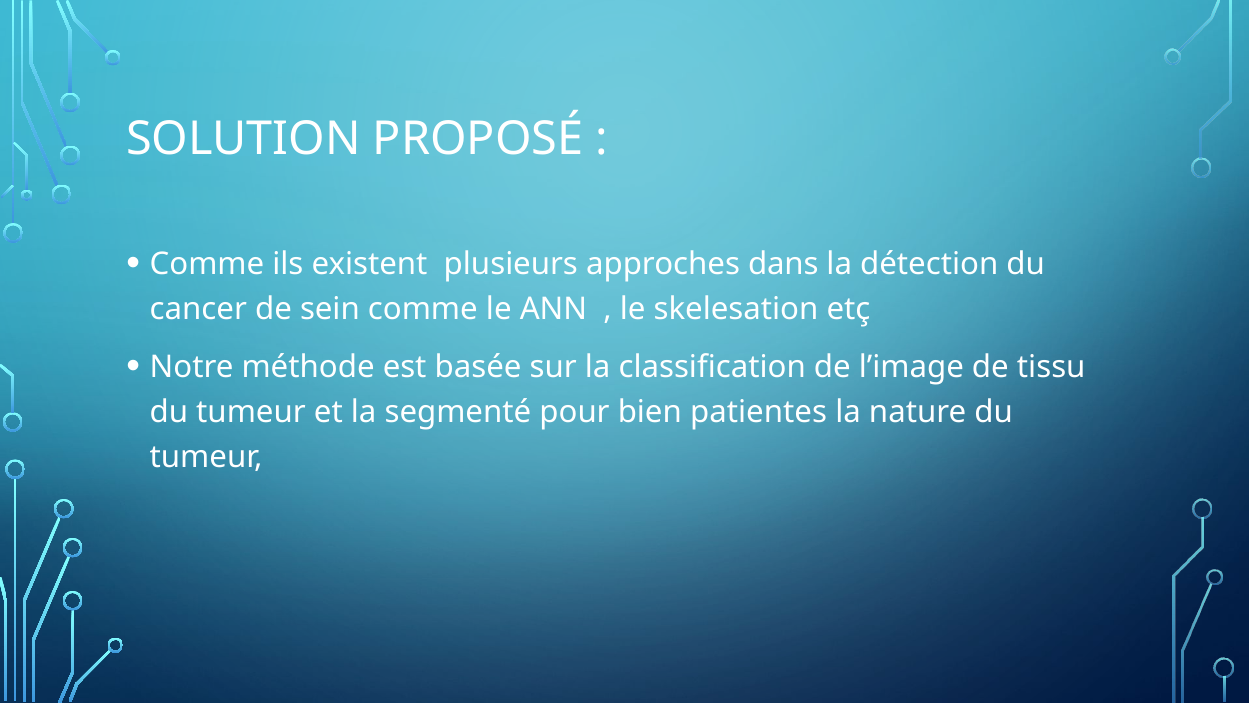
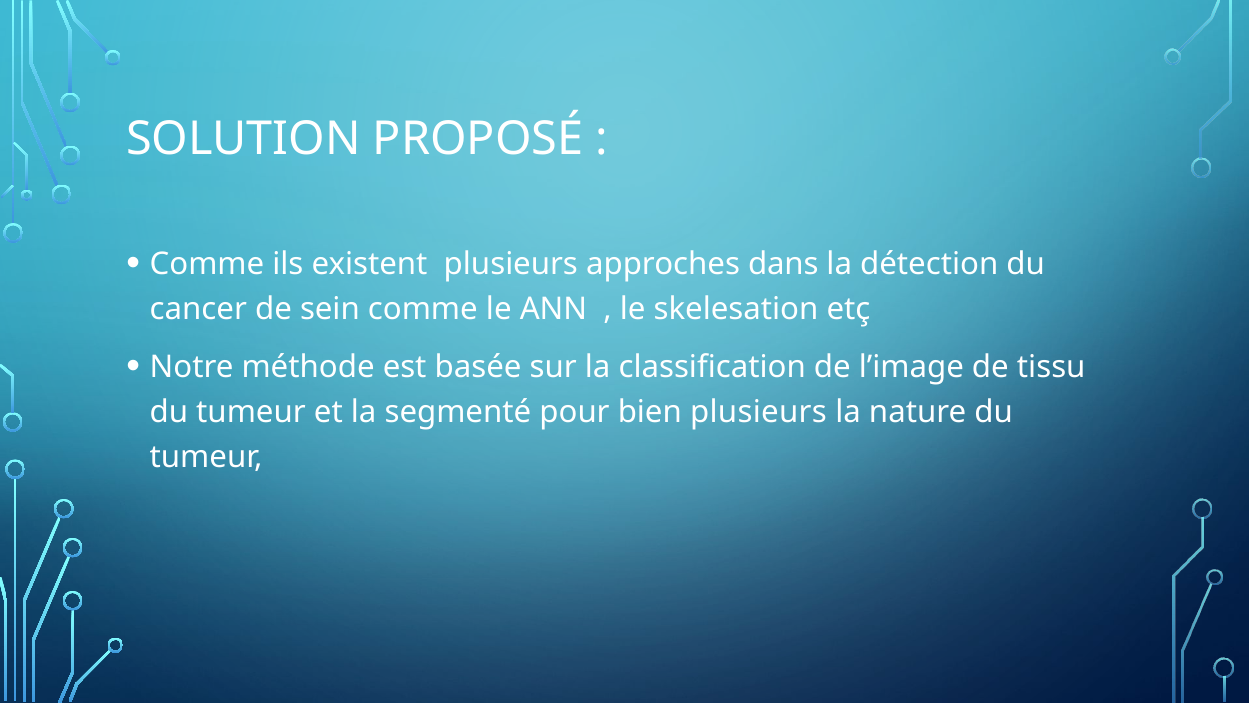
bien patientes: patientes -> plusieurs
